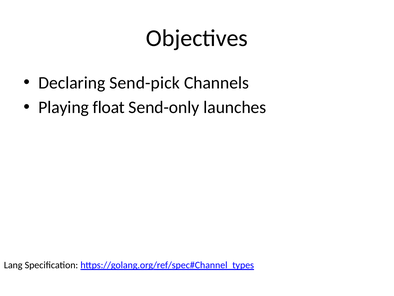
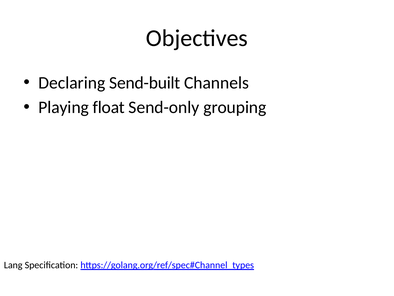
Send-pick: Send-pick -> Send-built
launches: launches -> grouping
